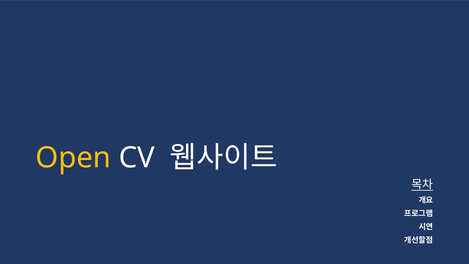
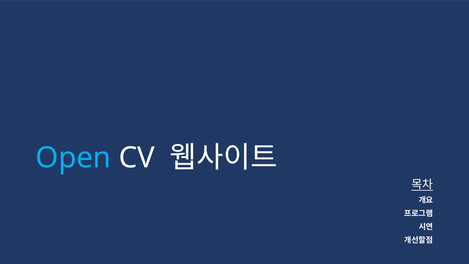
Open colour: yellow -> light blue
